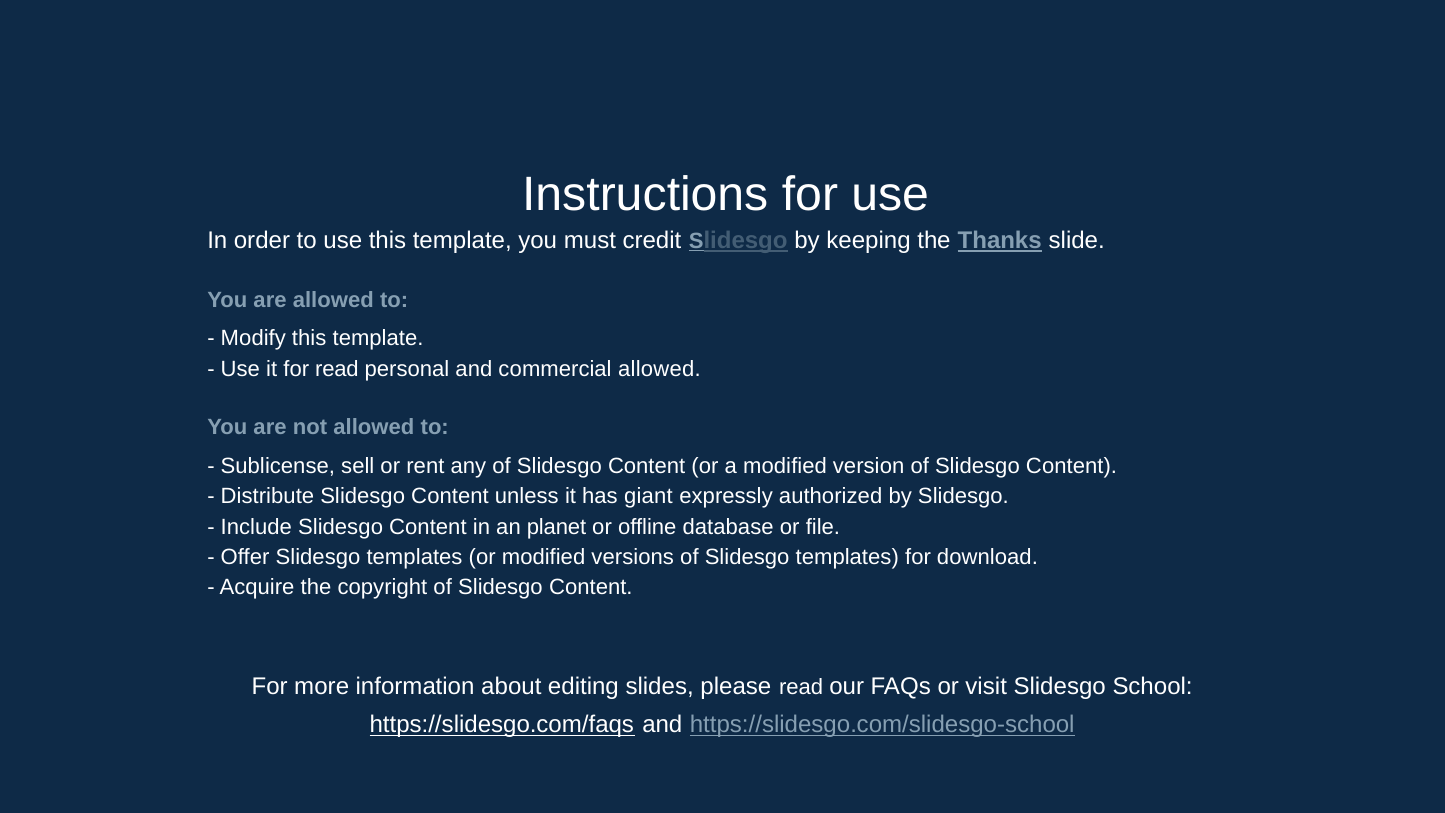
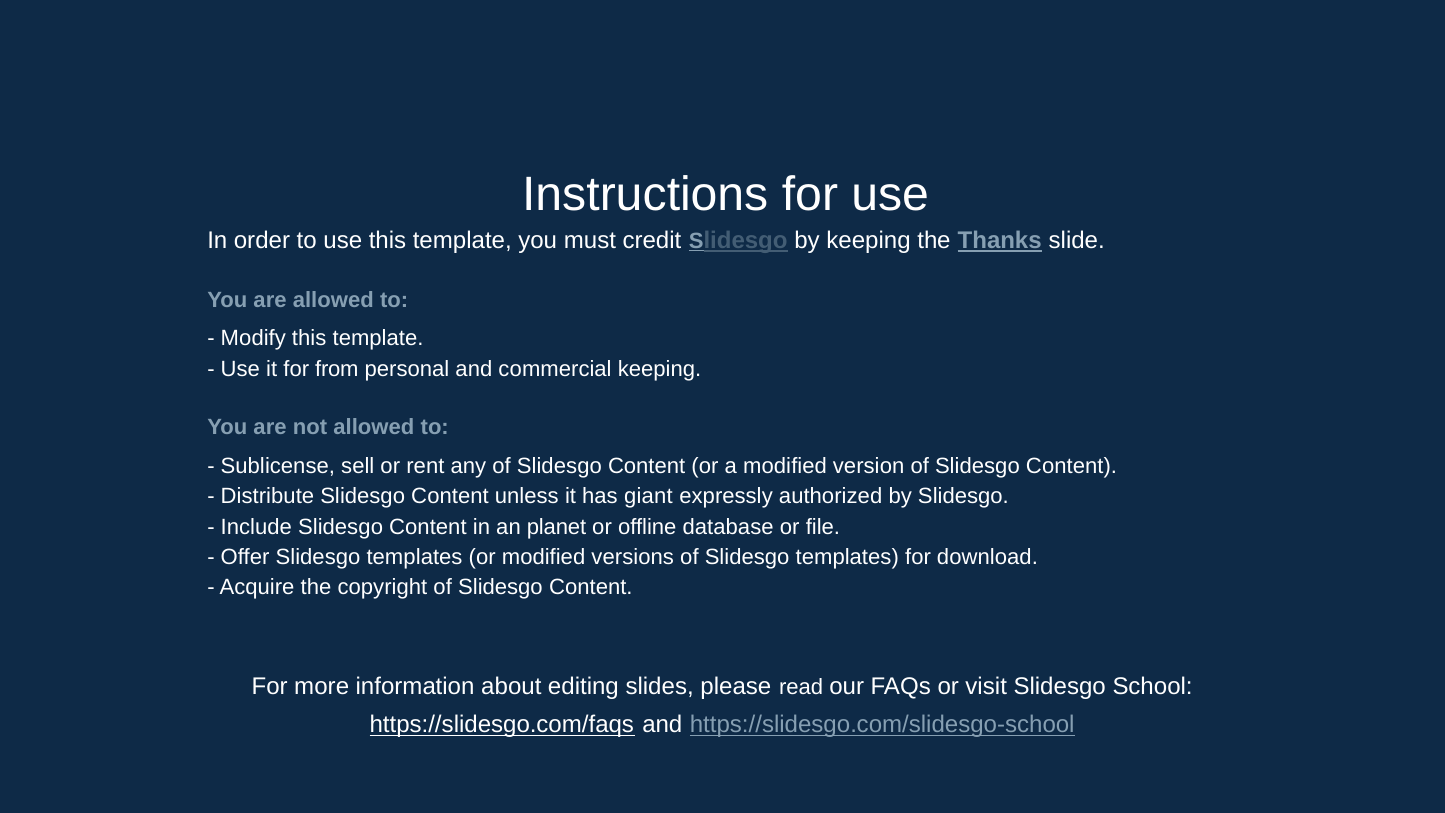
for read: read -> from
commercial allowed: allowed -> keeping
